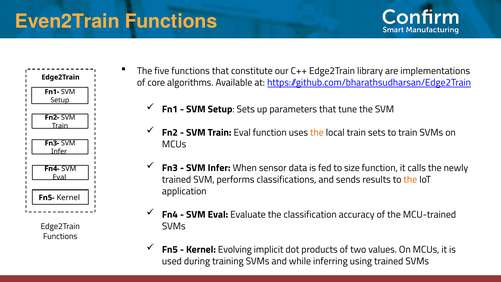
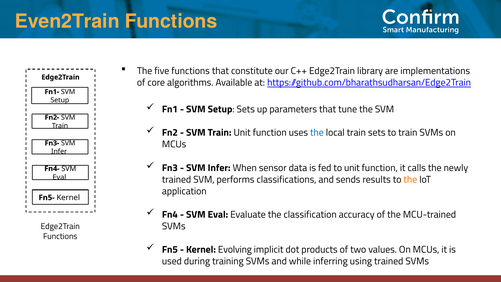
Train Eval: Eval -> Unit
the at (317, 133) colour: orange -> blue
to size: size -> unit
